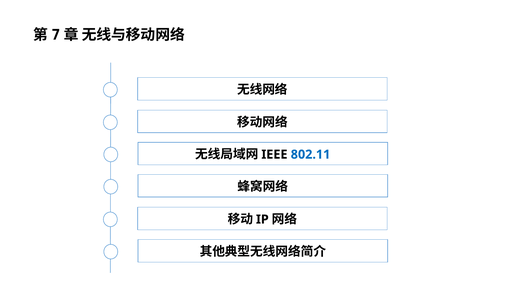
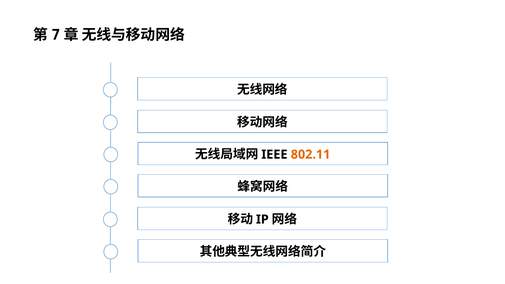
802.11 colour: blue -> orange
